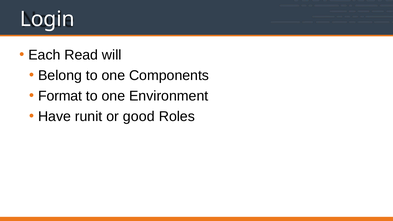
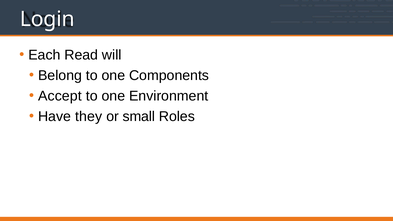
Format: Format -> Accept
runit: runit -> they
good: good -> small
